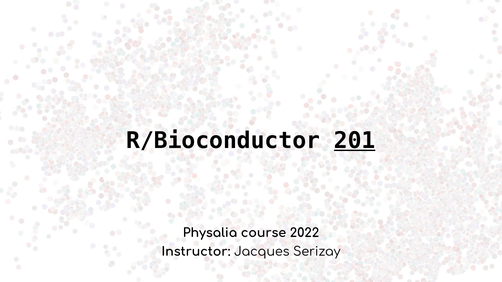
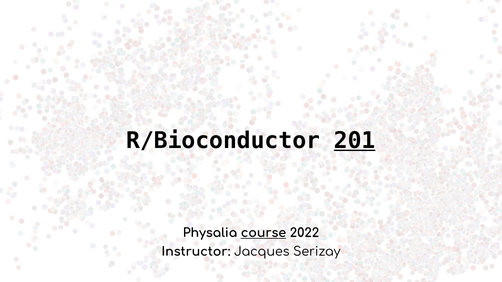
course underline: none -> present
